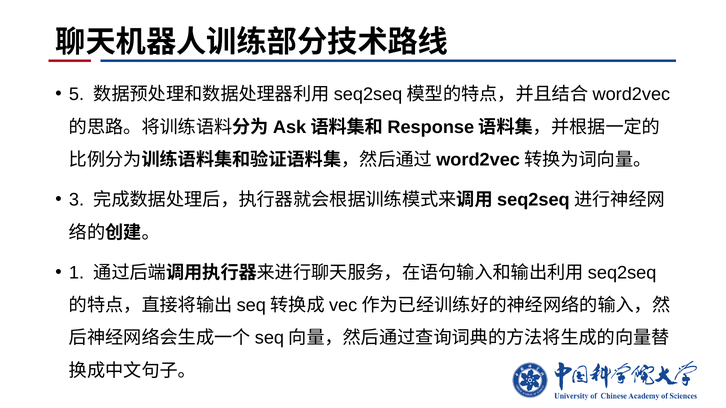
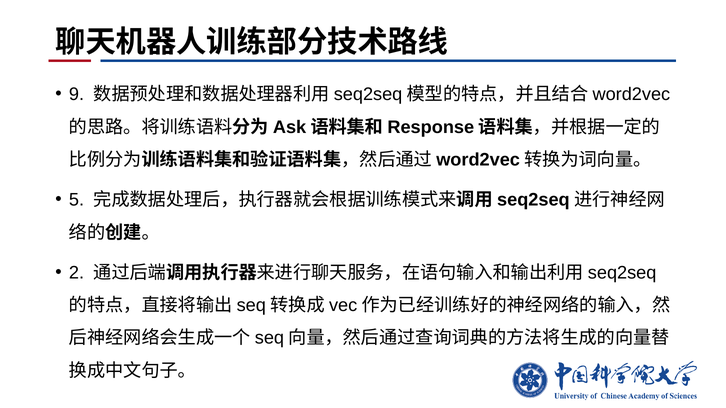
5: 5 -> 9
3: 3 -> 5
1: 1 -> 2
